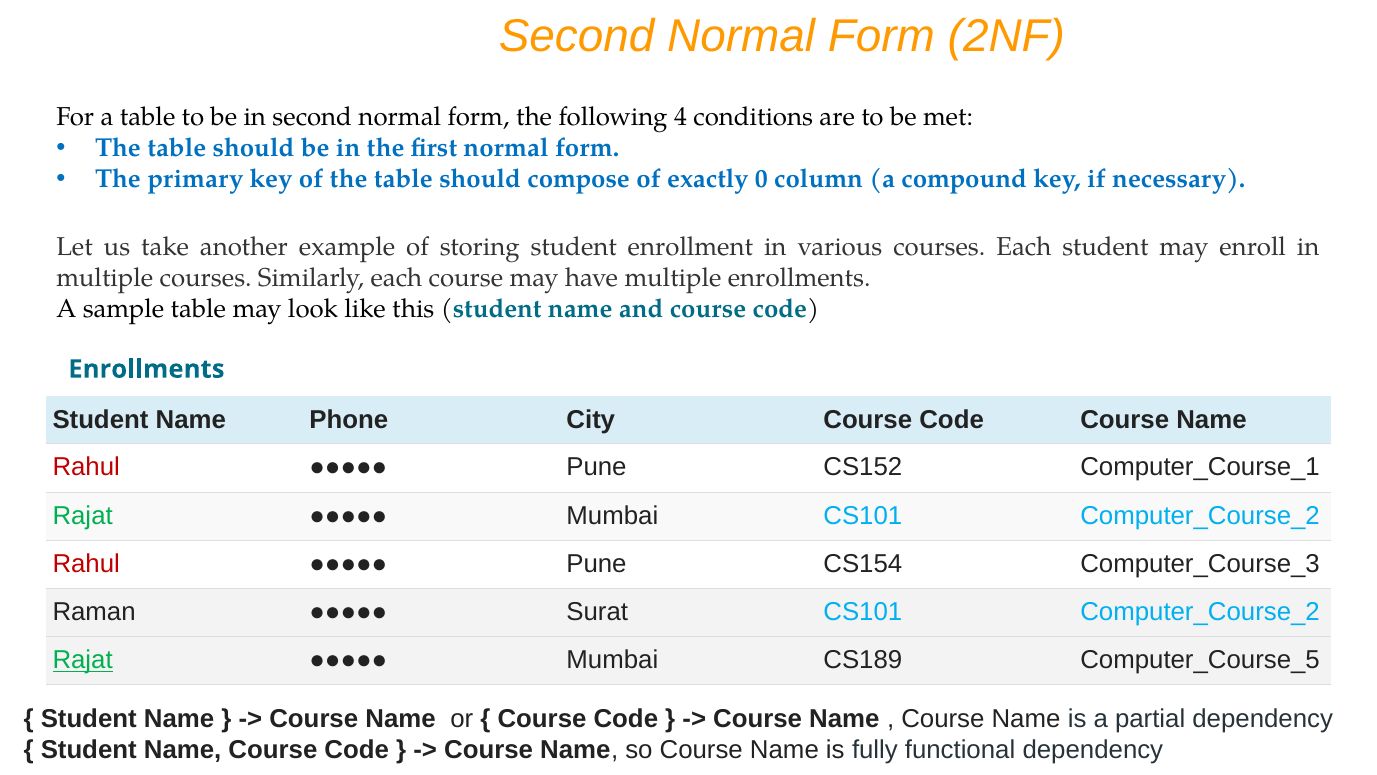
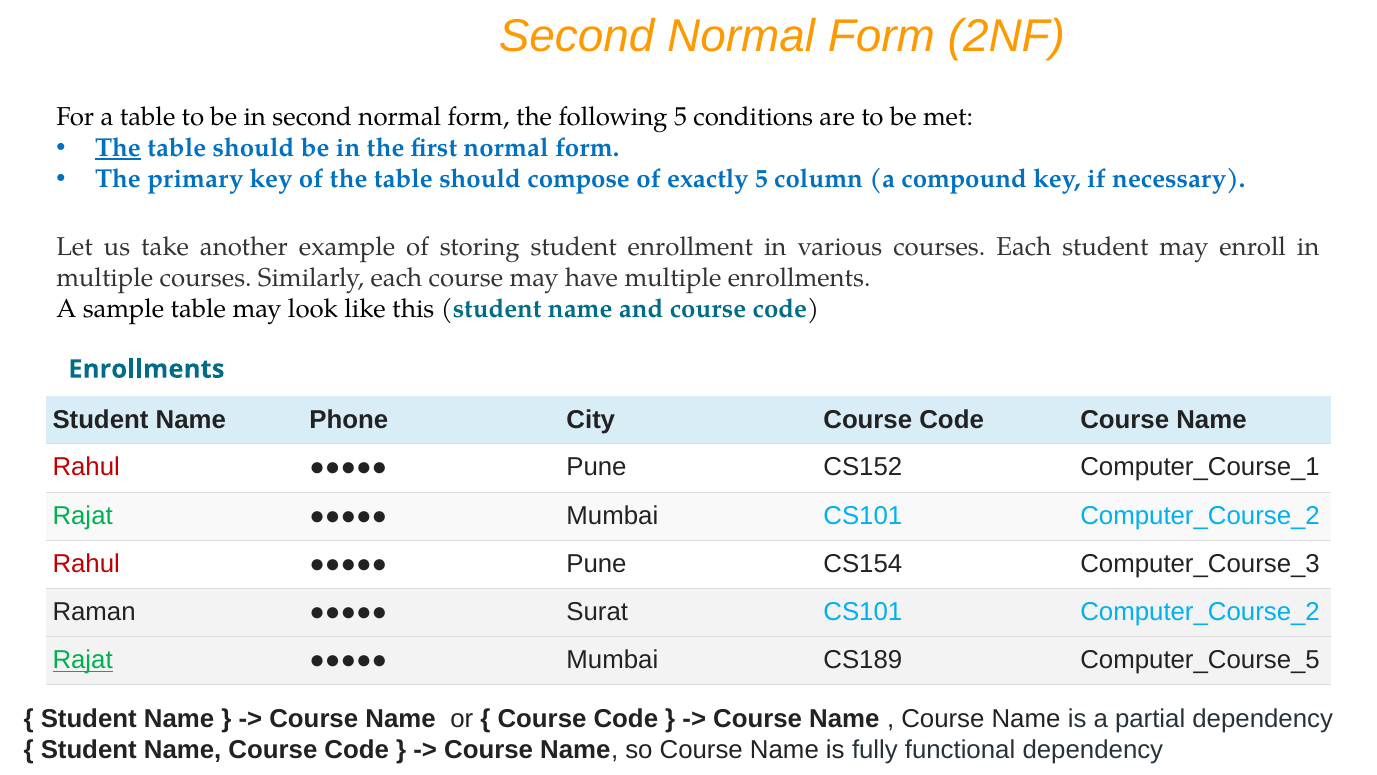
following 4: 4 -> 5
The at (118, 148) underline: none -> present
exactly 0: 0 -> 5
